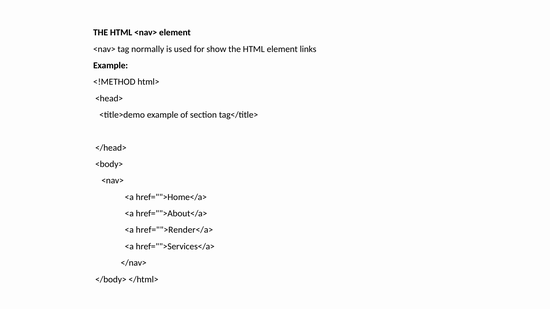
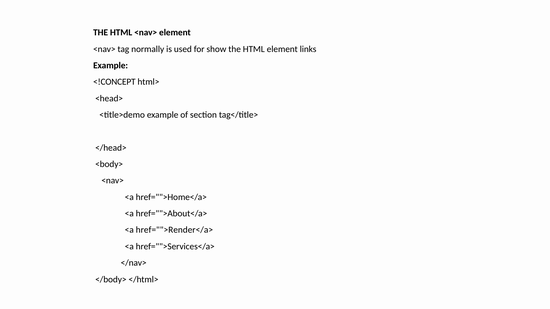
<!METHOD: <!METHOD -> <!CONCEPT
